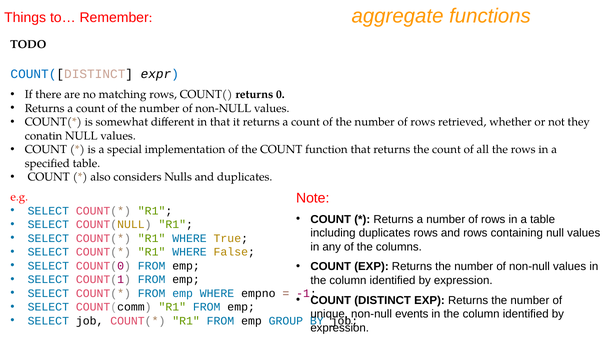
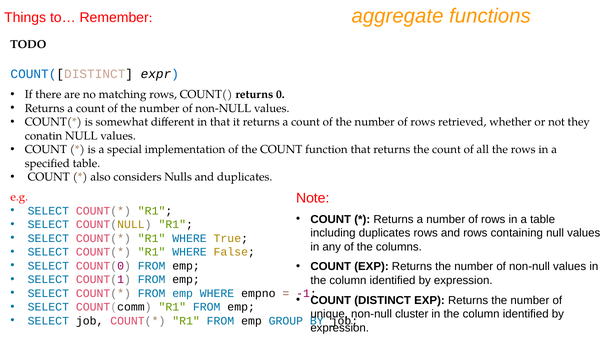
events: events -> cluster
